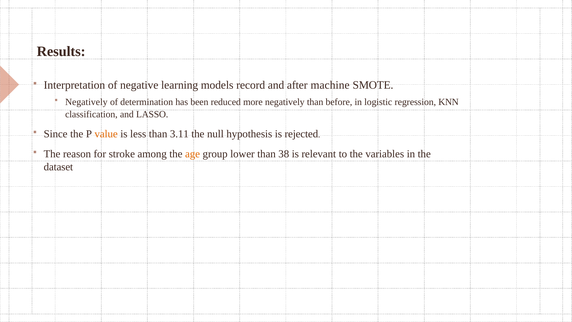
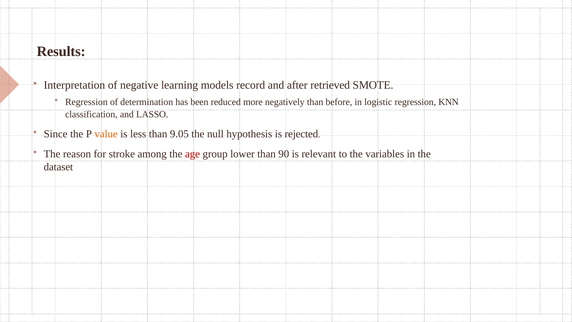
machine: machine -> retrieved
Negatively at (86, 102): Negatively -> Regression
3.11: 3.11 -> 9.05
age colour: orange -> red
38: 38 -> 90
